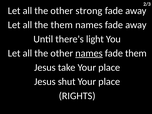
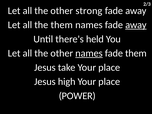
away at (136, 25) underline: none -> present
light: light -> held
shut: shut -> high
RIGHTS: RIGHTS -> POWER
